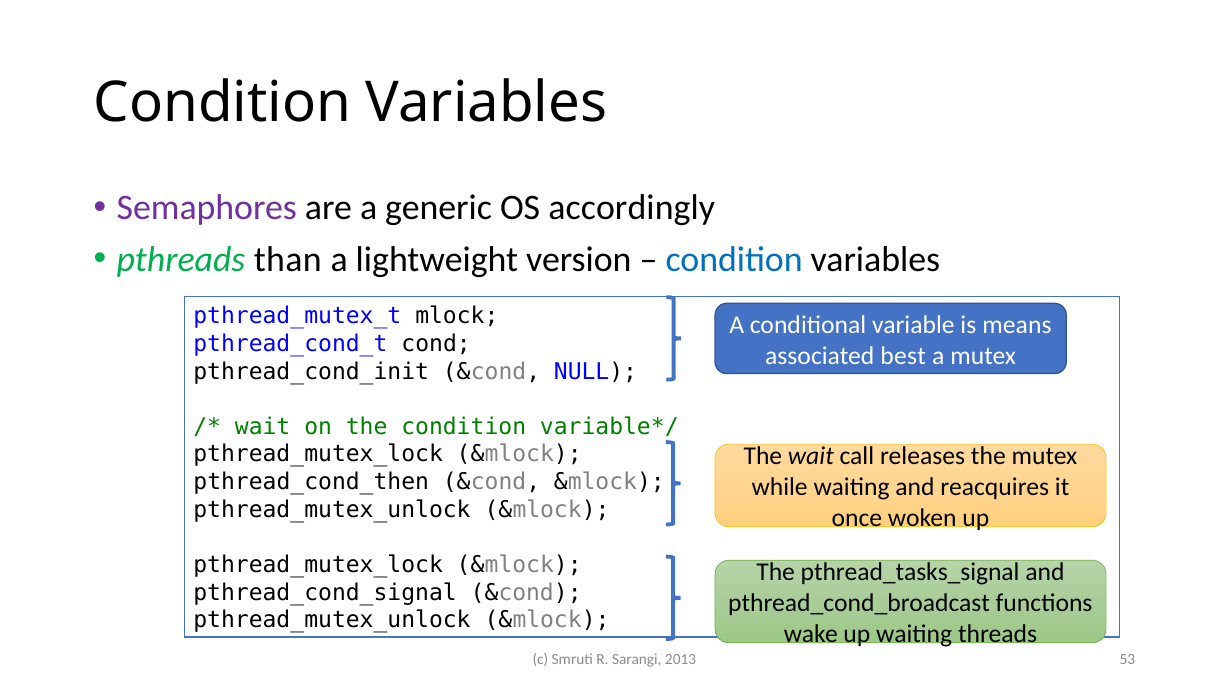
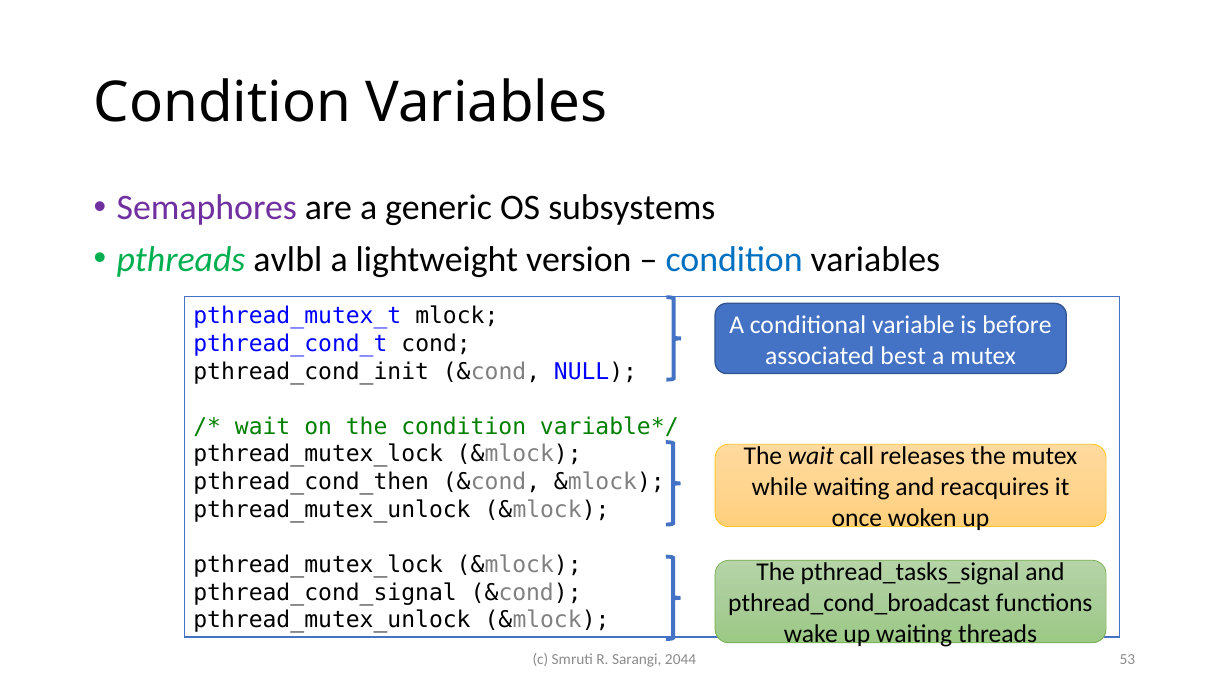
accordingly: accordingly -> subsystems
than: than -> avlbl
means: means -> before
2013: 2013 -> 2044
